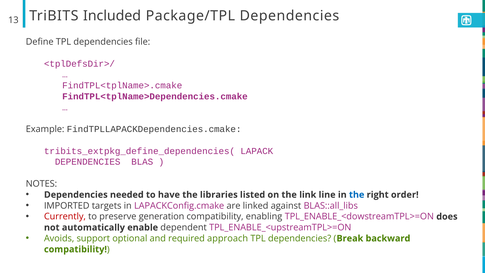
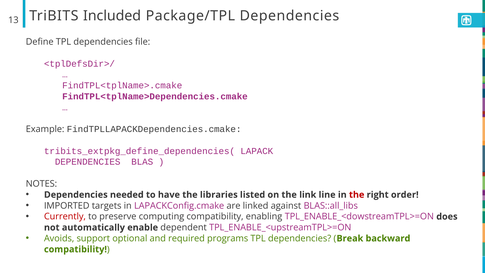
the at (357, 195) colour: blue -> red
generation: generation -> computing
approach: approach -> programs
